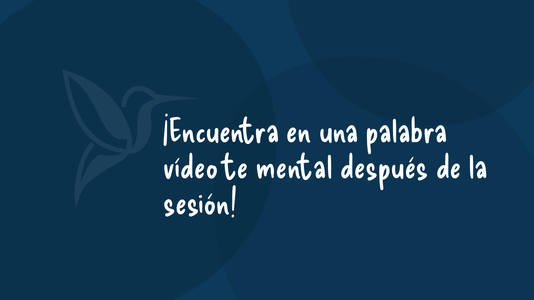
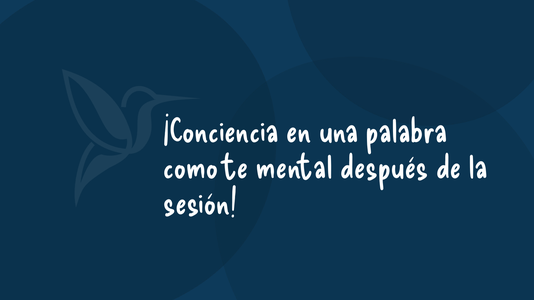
¡Encuentra: ¡Encuentra -> ¡Conciencia
vídeo: vídeo -> como
